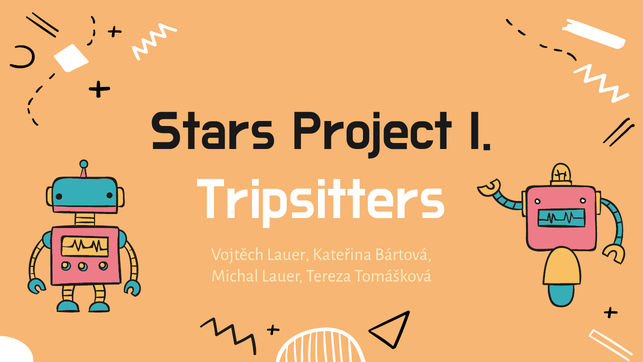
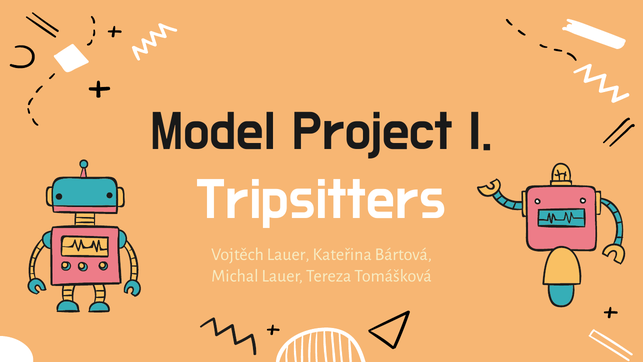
Stars: Stars -> Model
